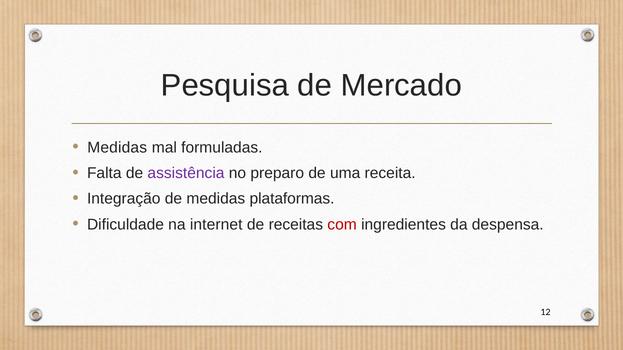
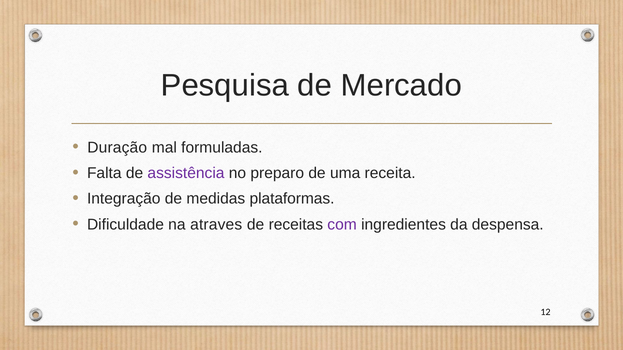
Medidas at (117, 148): Medidas -> Duração
internet: internet -> atraves
com colour: red -> purple
